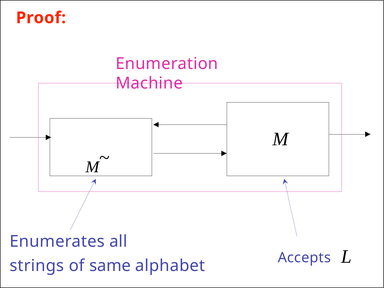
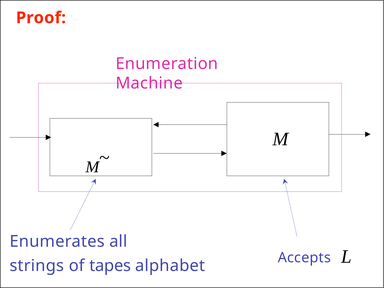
same: same -> tapes
